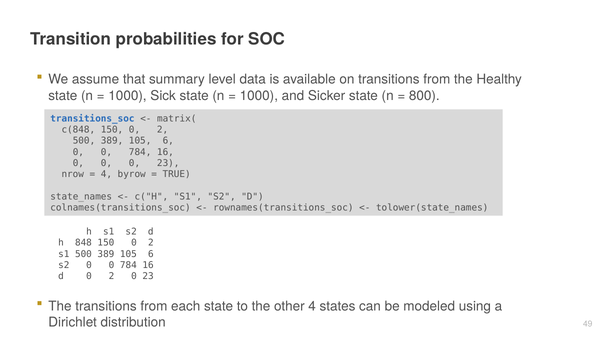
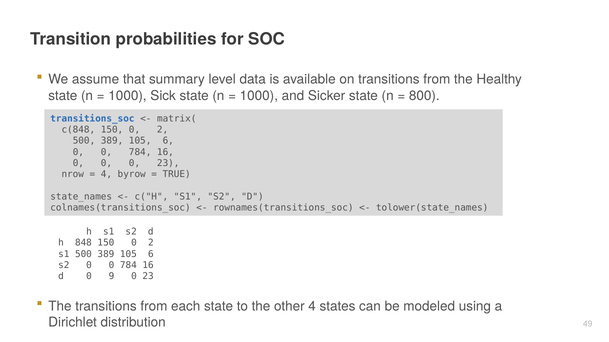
d 0 2: 2 -> 9
